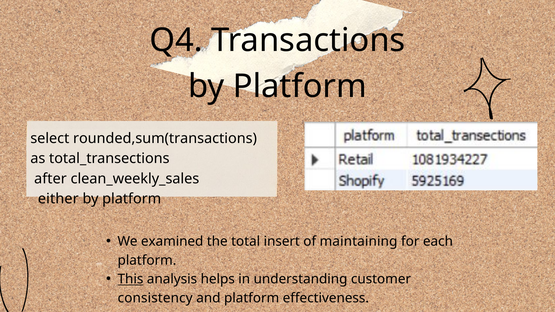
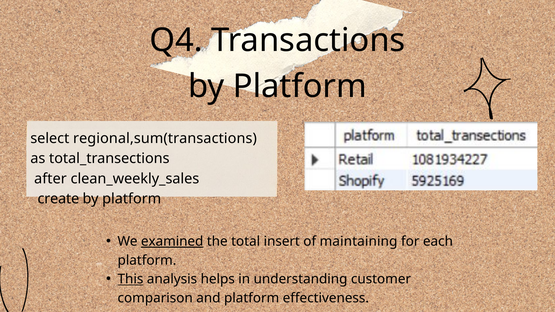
rounded,sum(transactions: rounded,sum(transactions -> regional,sum(transactions
either: either -> create
examined underline: none -> present
consistency: consistency -> comparison
